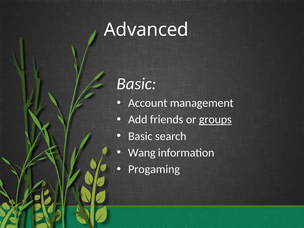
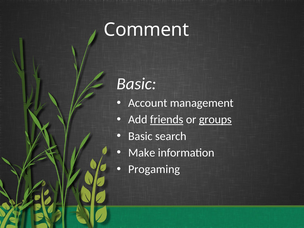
Advanced: Advanced -> Comment
friends underline: none -> present
Wang: Wang -> Make
